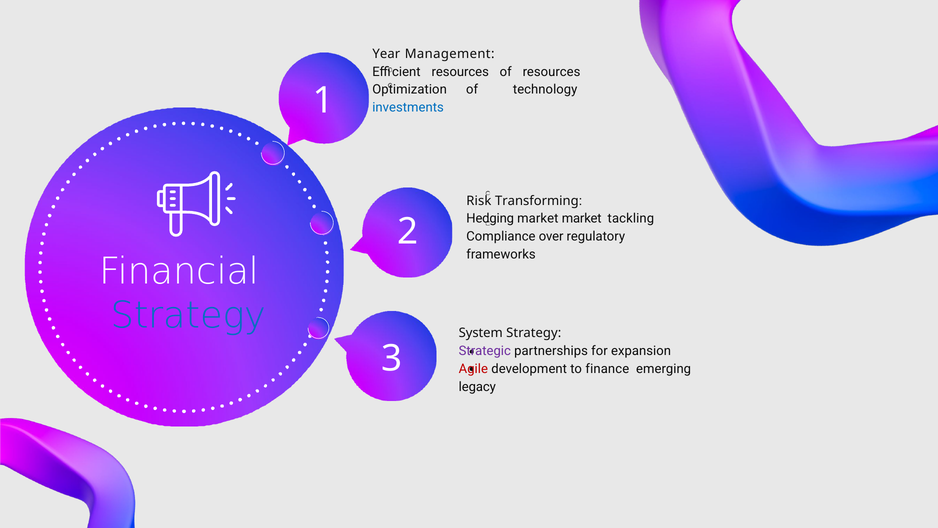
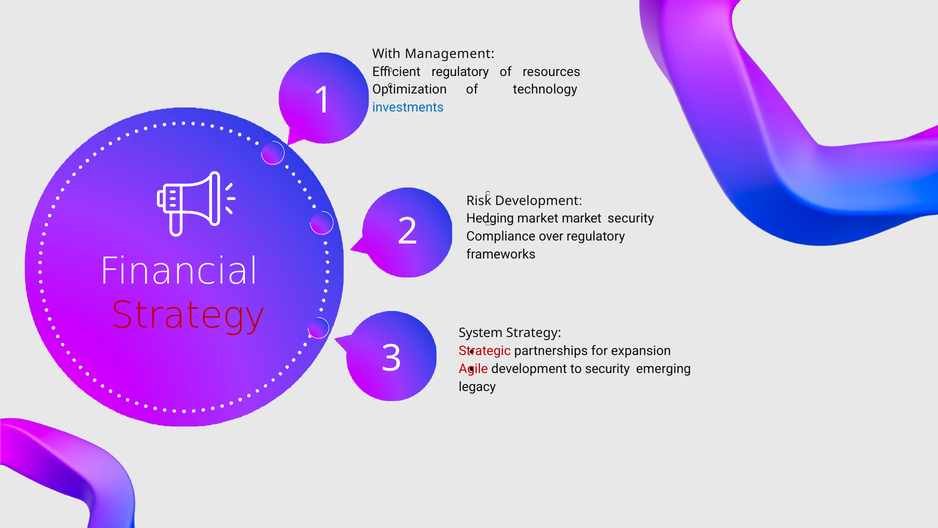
Year: Year -> With
Efficient resources: resources -> regulatory
Risk Transforming: Transforming -> Development
market tackling: tackling -> security
Strategy at (189, 315) colour: blue -> red
Strategic colour: purple -> red
to finance: finance -> security
